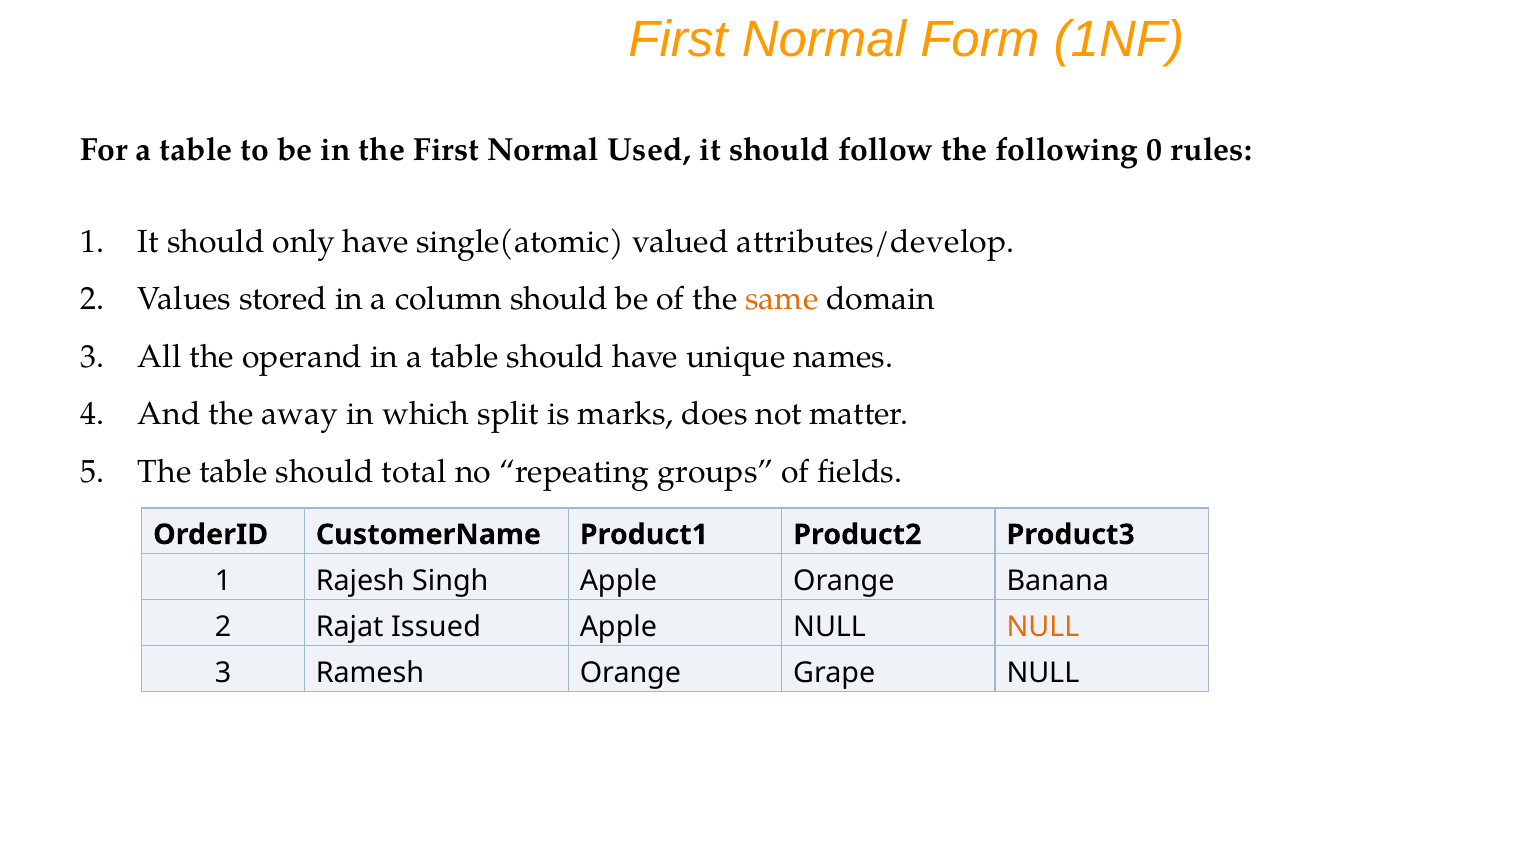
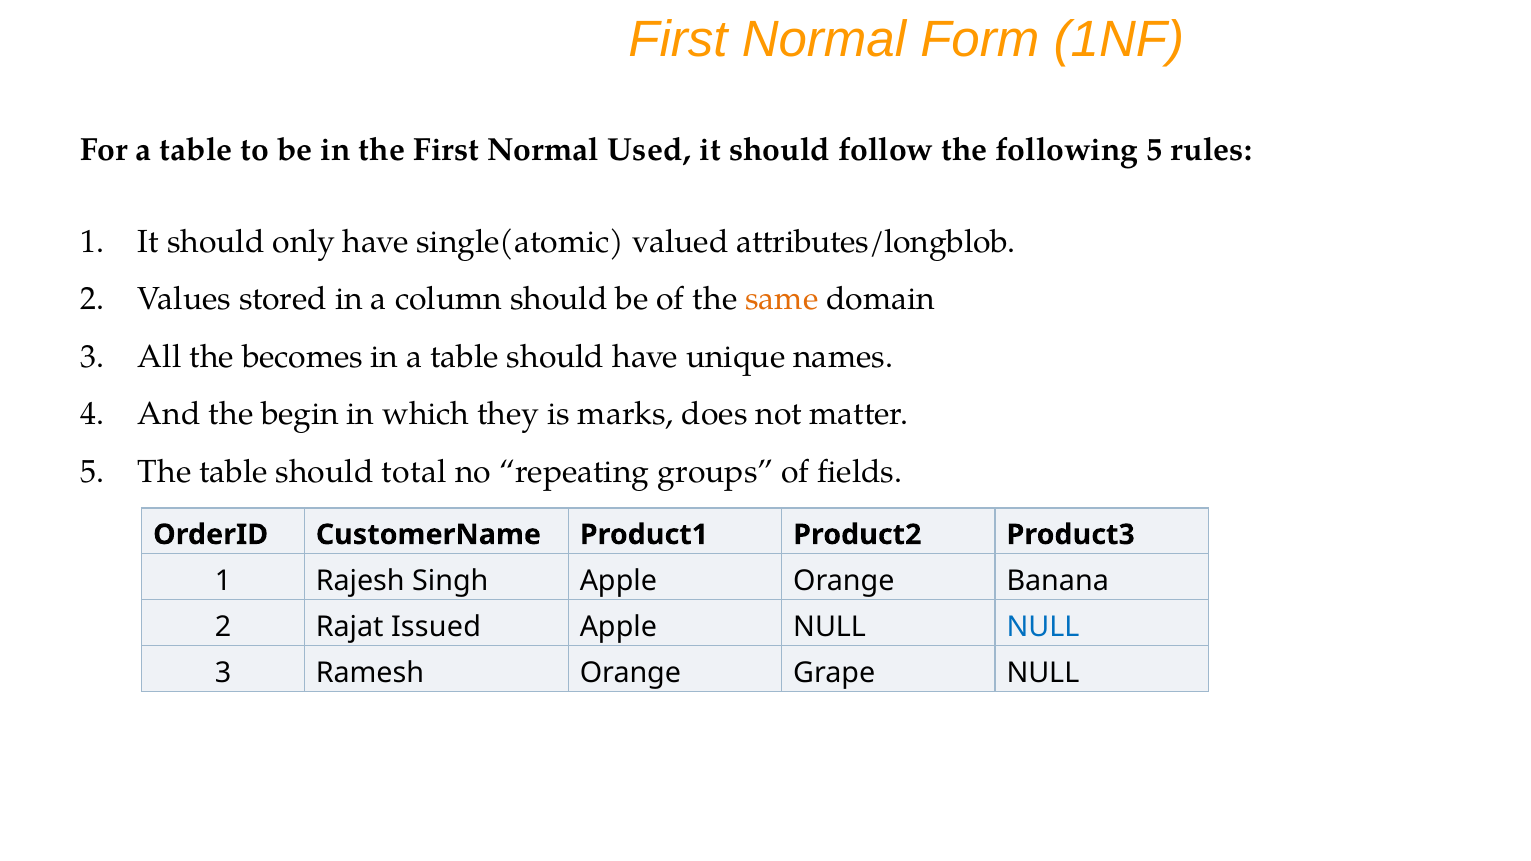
following 0: 0 -> 5
attributes/develop: attributes/develop -> attributes/longblob
operand: operand -> becomes
away: away -> begin
split: split -> they
NULL at (1043, 627) colour: orange -> blue
